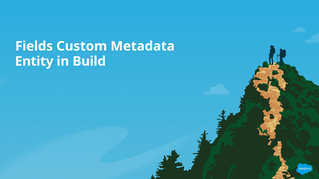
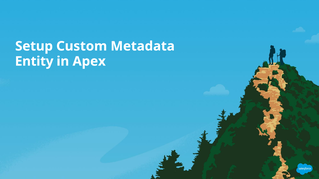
Fields: Fields -> Setup
Build: Build -> Apex
